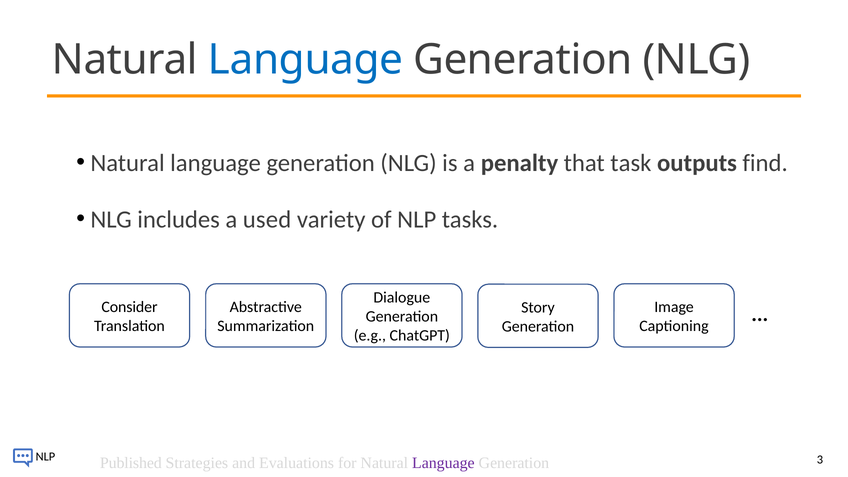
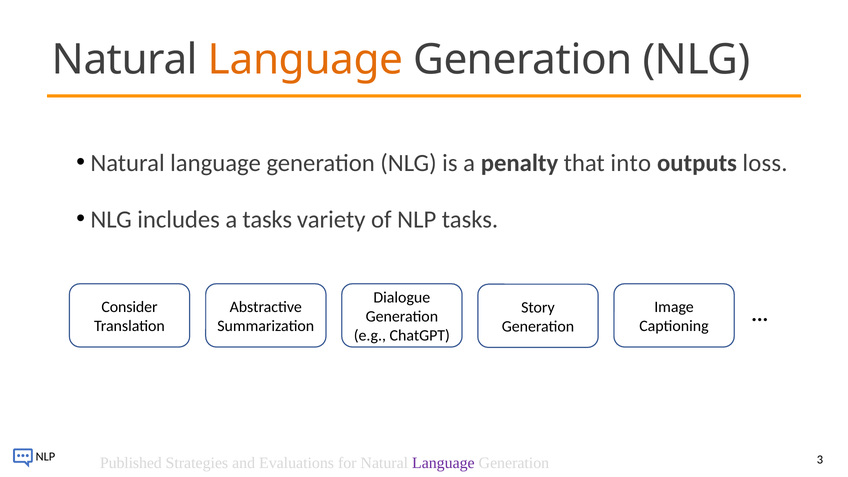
Language at (306, 60) colour: blue -> orange
task: task -> into
find: find -> loss
a used: used -> tasks
